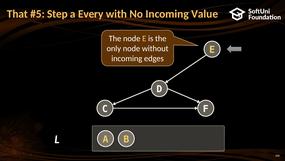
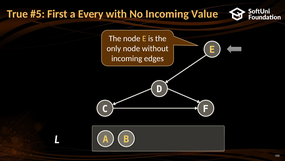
That: That -> True
Step: Step -> First
